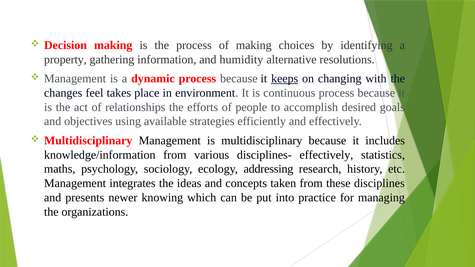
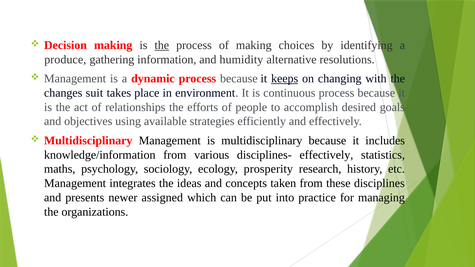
the at (162, 45) underline: none -> present
property: property -> produce
feel: feel -> suit
addressing: addressing -> prosperity
knowing: knowing -> assigned
